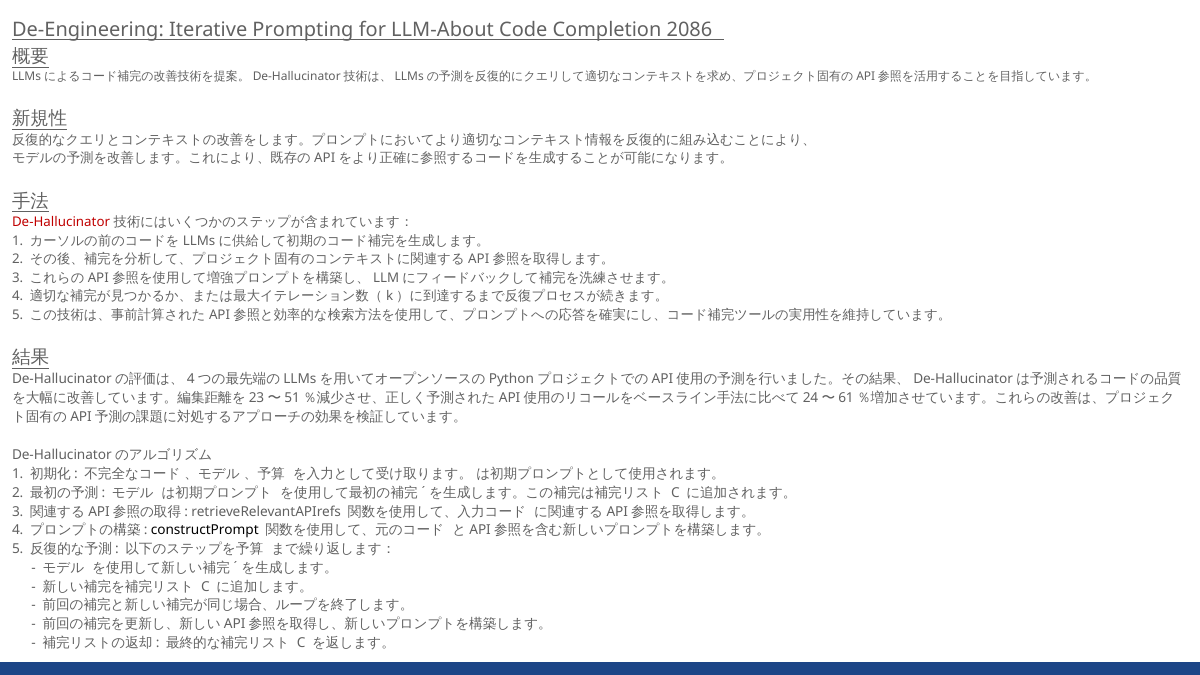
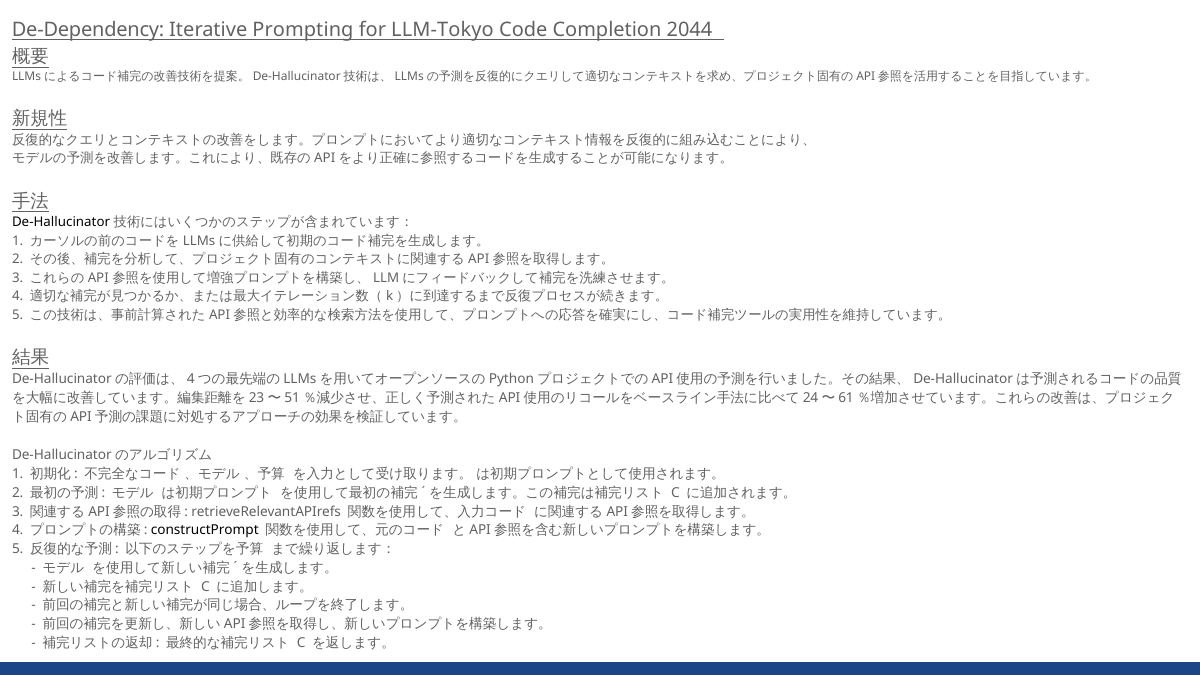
De-Engineering: De-Engineering -> De-Dependency
LLM-About: LLM-About -> LLM-Tokyo
2086: 2086 -> 2044
De-Hallucinator colour: red -> black
